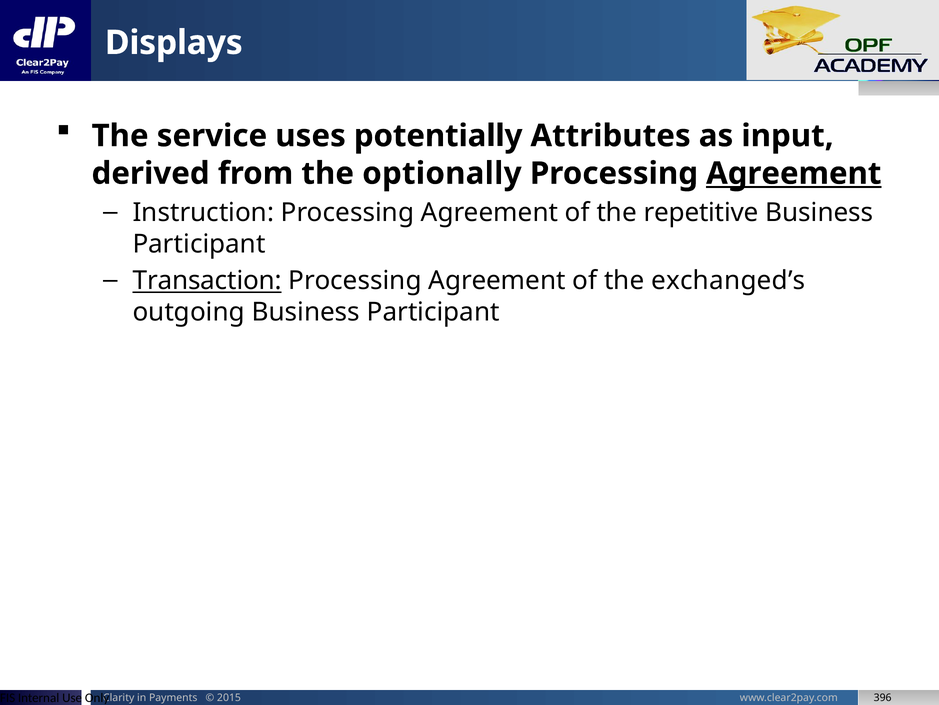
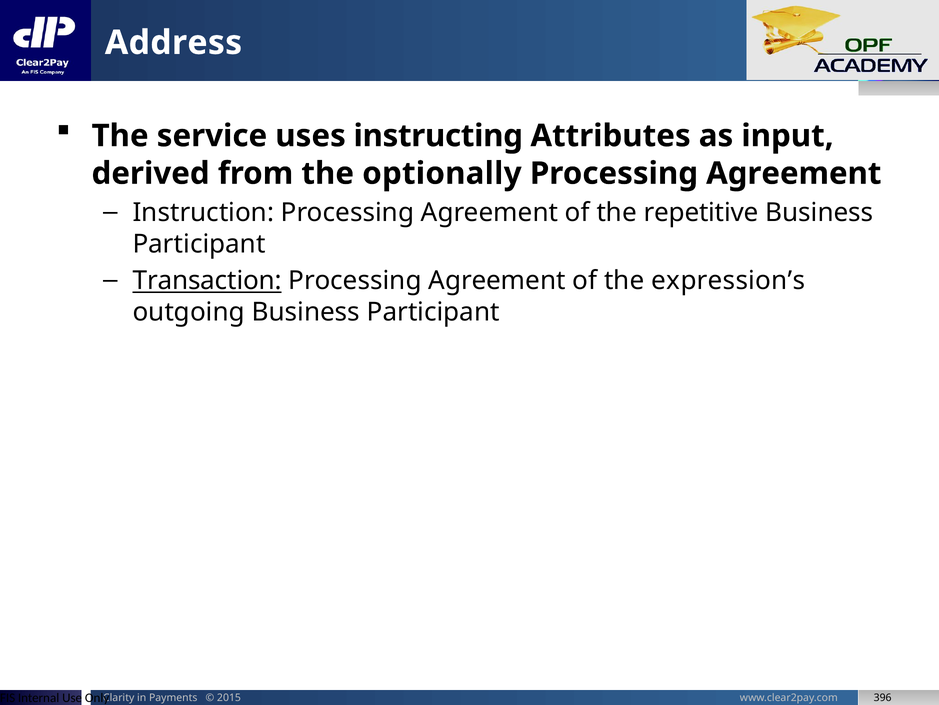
Displays: Displays -> Address
potentially: potentially -> instructing
Agreement at (794, 173) underline: present -> none
exchanged’s: exchanged’s -> expression’s
